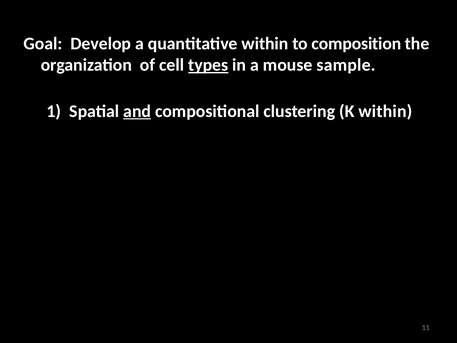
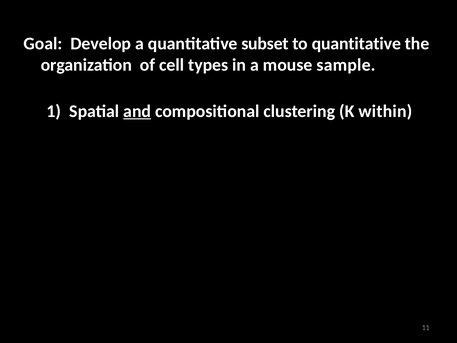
quantitative within: within -> subset
to composition: composition -> quantitative
types underline: present -> none
